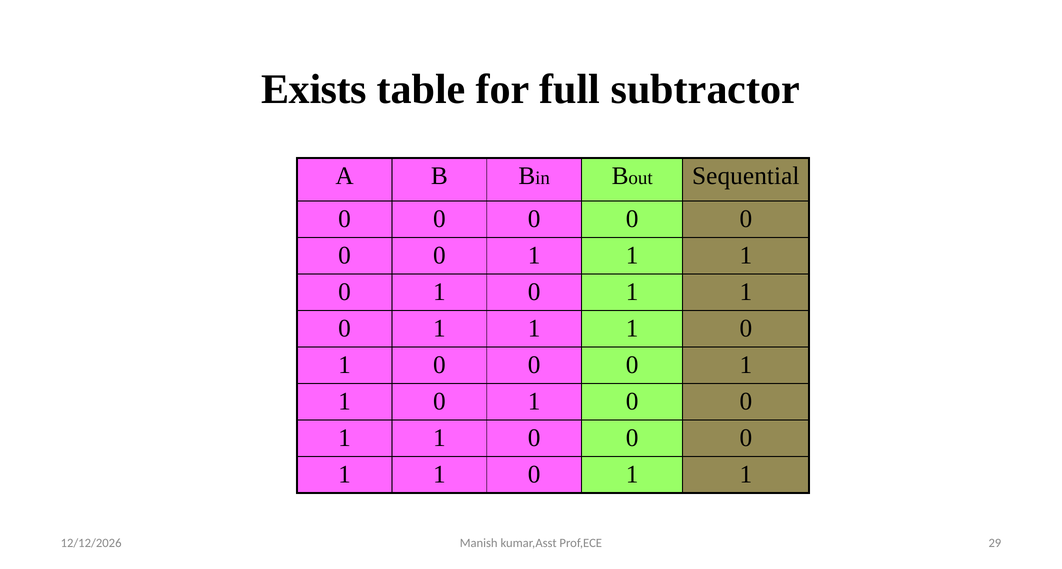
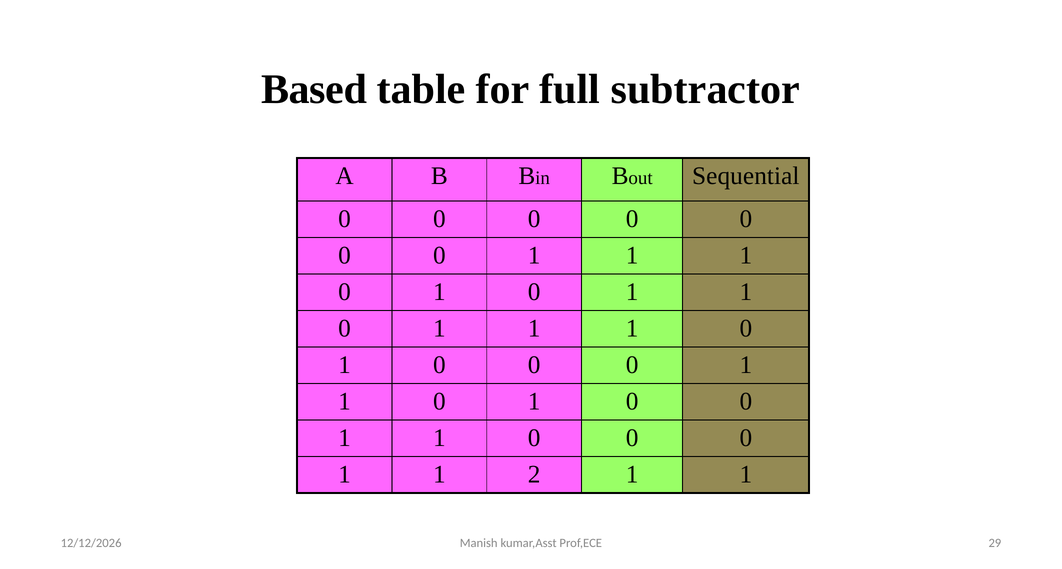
Exists: Exists -> Based
0 at (534, 474): 0 -> 2
